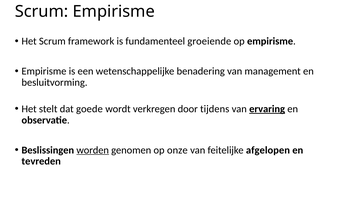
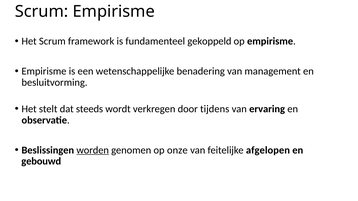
groeiende: groeiende -> gekoppeld
goede: goede -> steeds
ervaring underline: present -> none
tevreden: tevreden -> gebouwd
